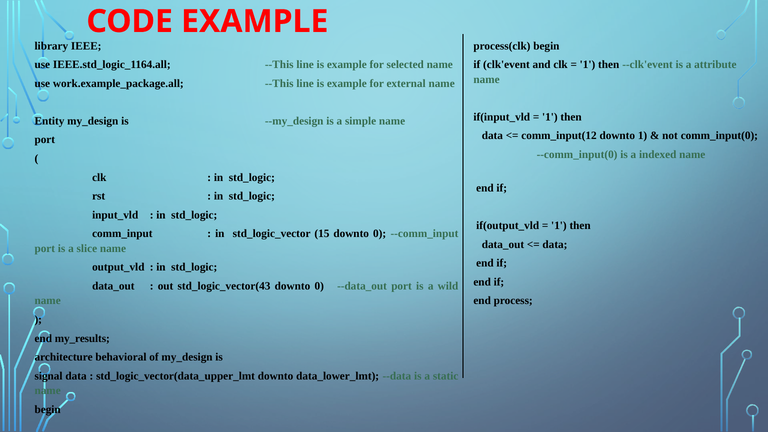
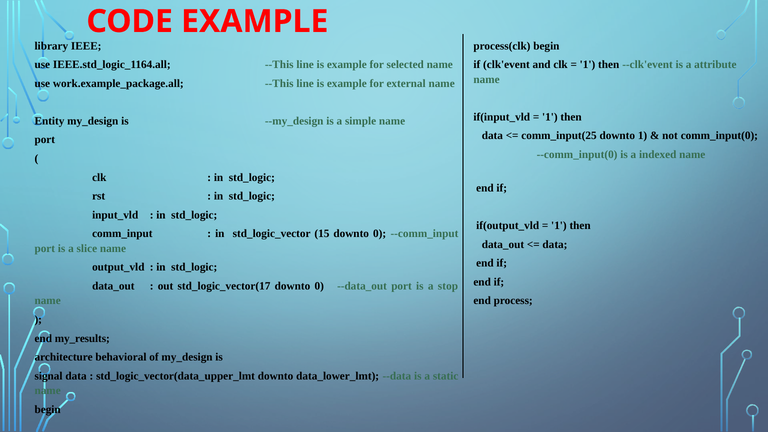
comm_input(12: comm_input(12 -> comm_input(25
std_logic_vector(43: std_logic_vector(43 -> std_logic_vector(17
wild: wild -> stop
